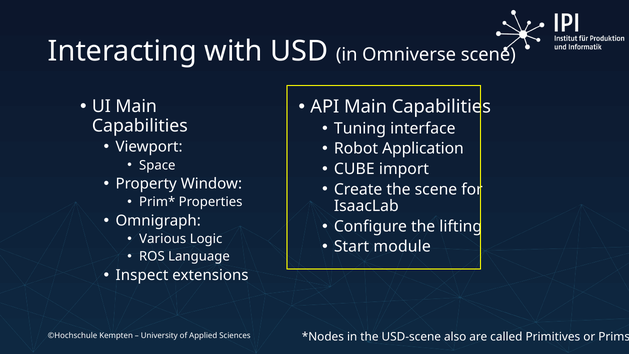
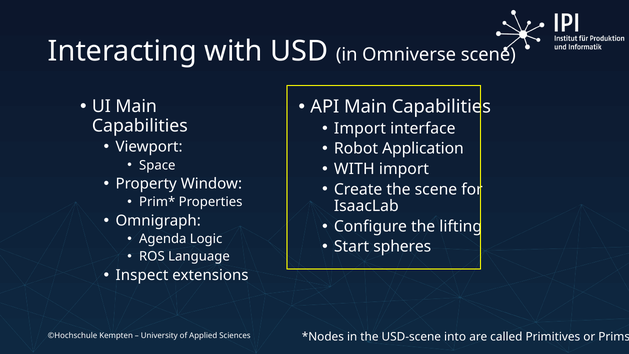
Tuning at (360, 128): Tuning -> Import
CUBE at (354, 169): CUBE -> WITH
Various: Various -> Agenda
module: module -> spheres
also: also -> into
